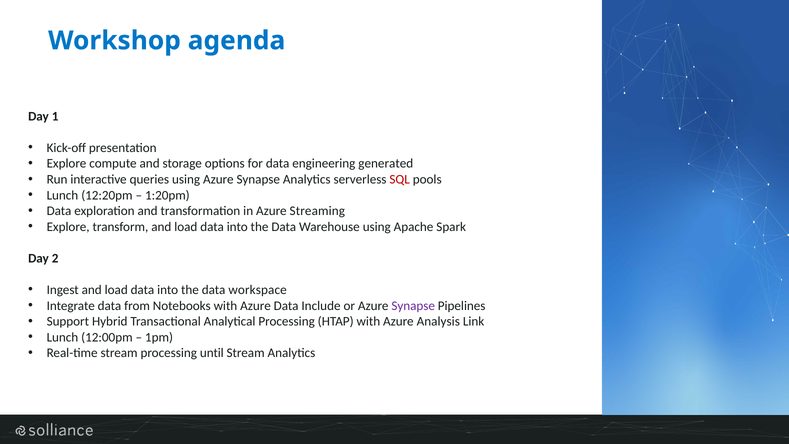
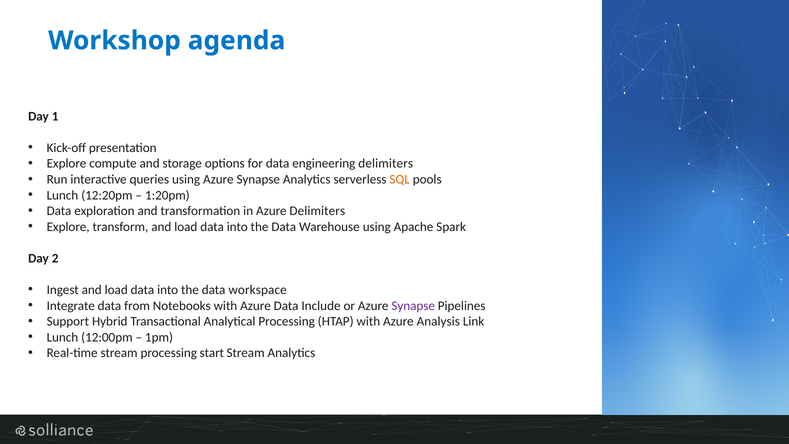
engineering generated: generated -> delimiters
SQL colour: red -> orange
Azure Streaming: Streaming -> Delimiters
until: until -> start
